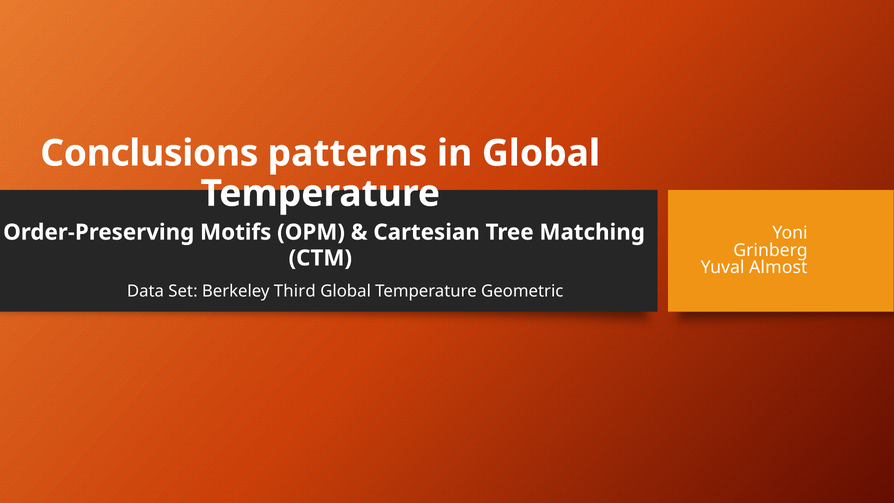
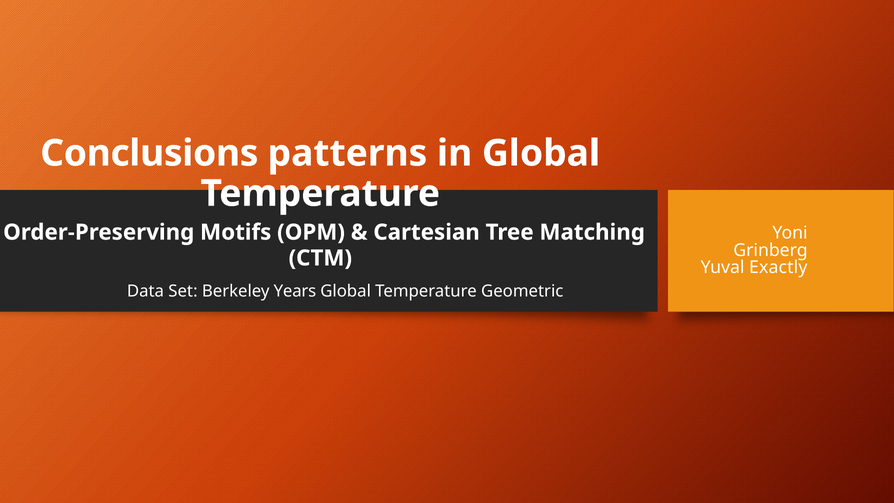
Almost: Almost -> Exactly
Third: Third -> Years
